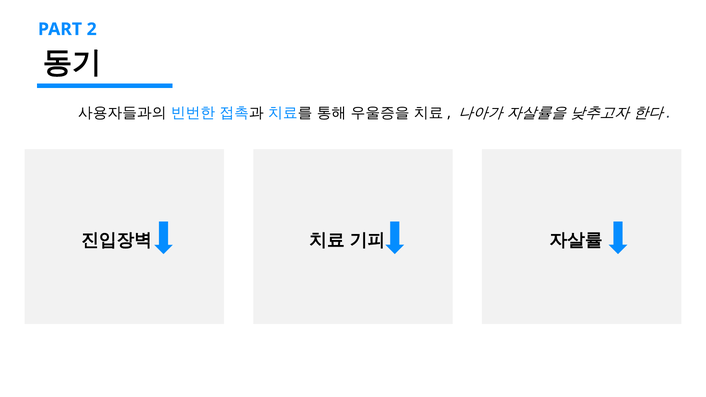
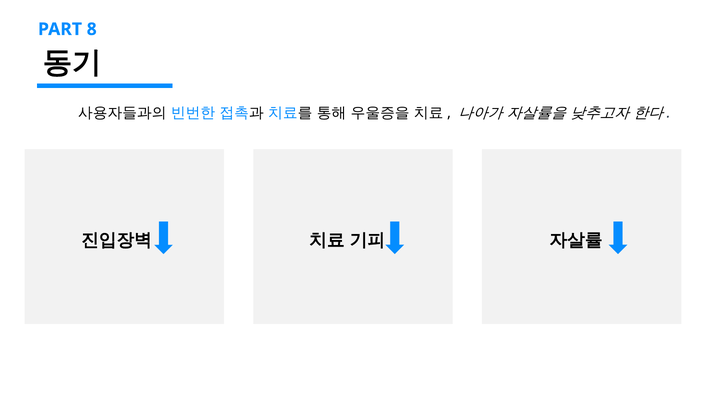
2: 2 -> 8
